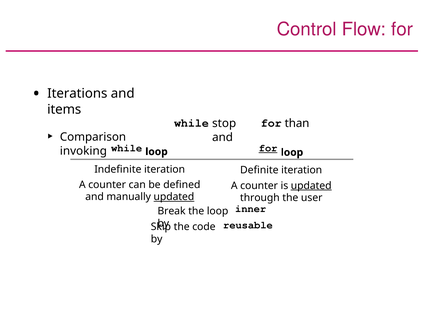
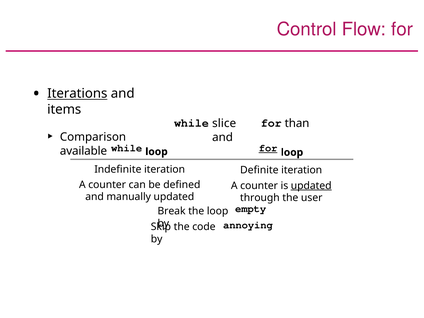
Iterations underline: none -> present
stop: stop -> slice
invoking: invoking -> available
updated at (174, 197) underline: present -> none
inner: inner -> empty
reusable: reusable -> annoying
